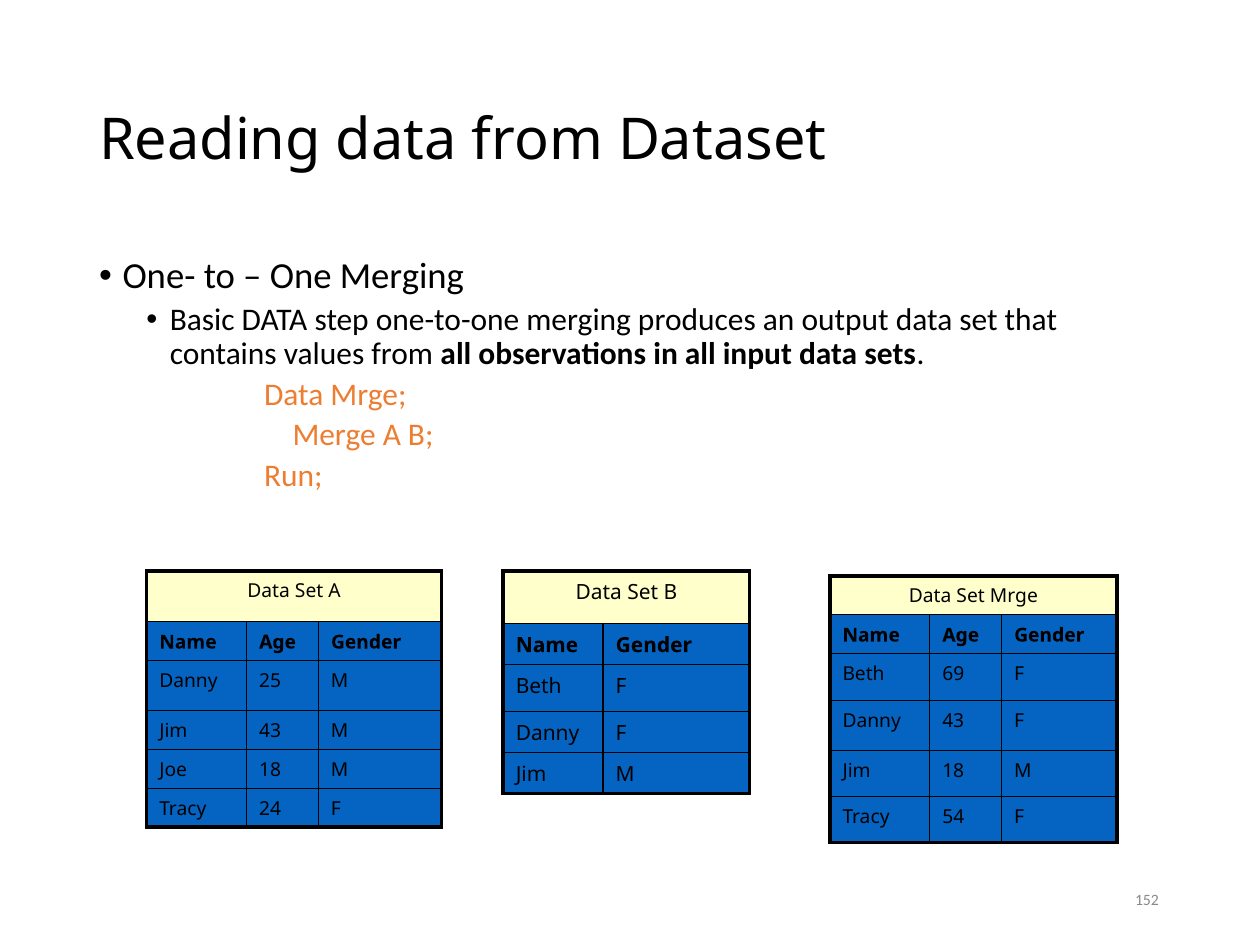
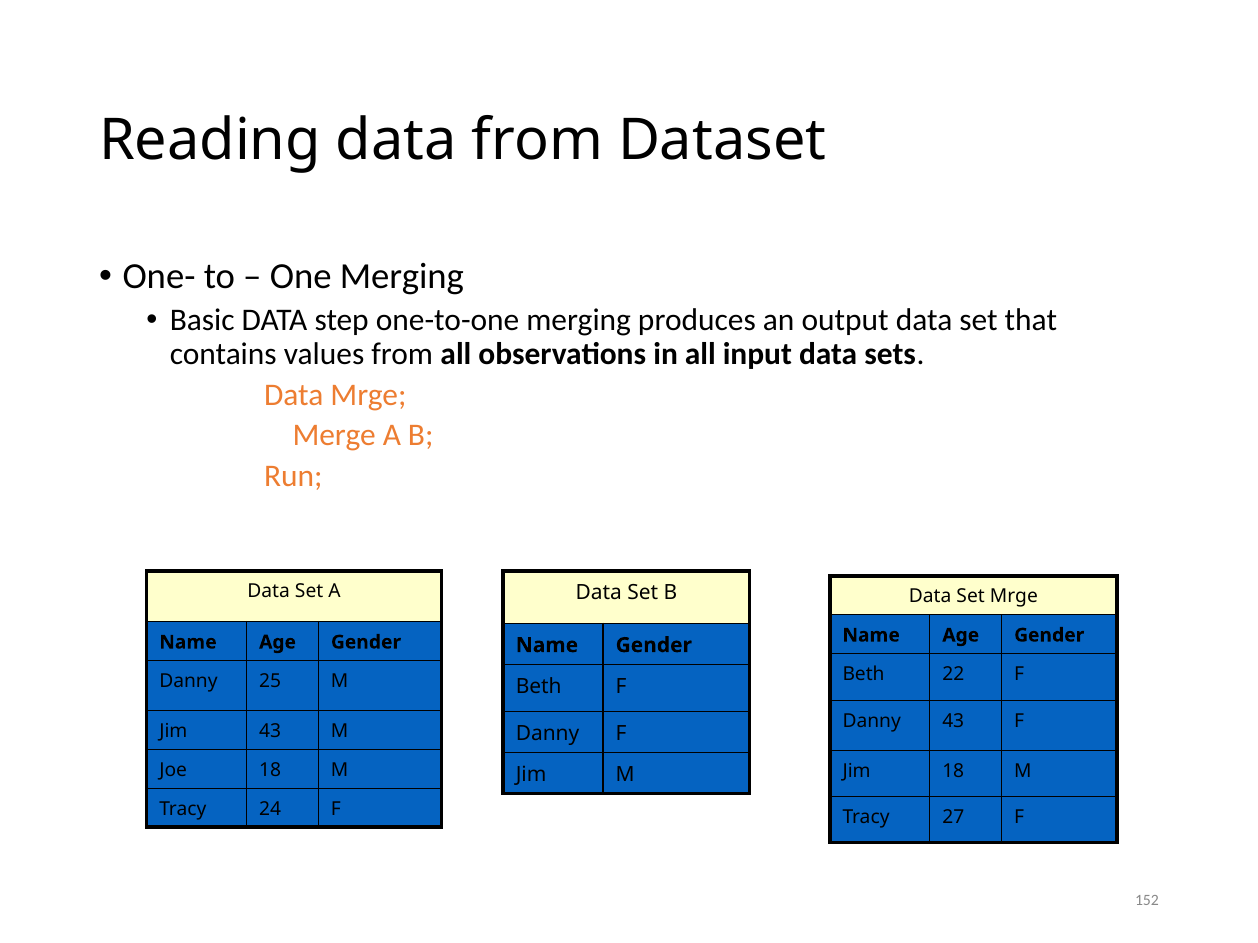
69: 69 -> 22
54: 54 -> 27
